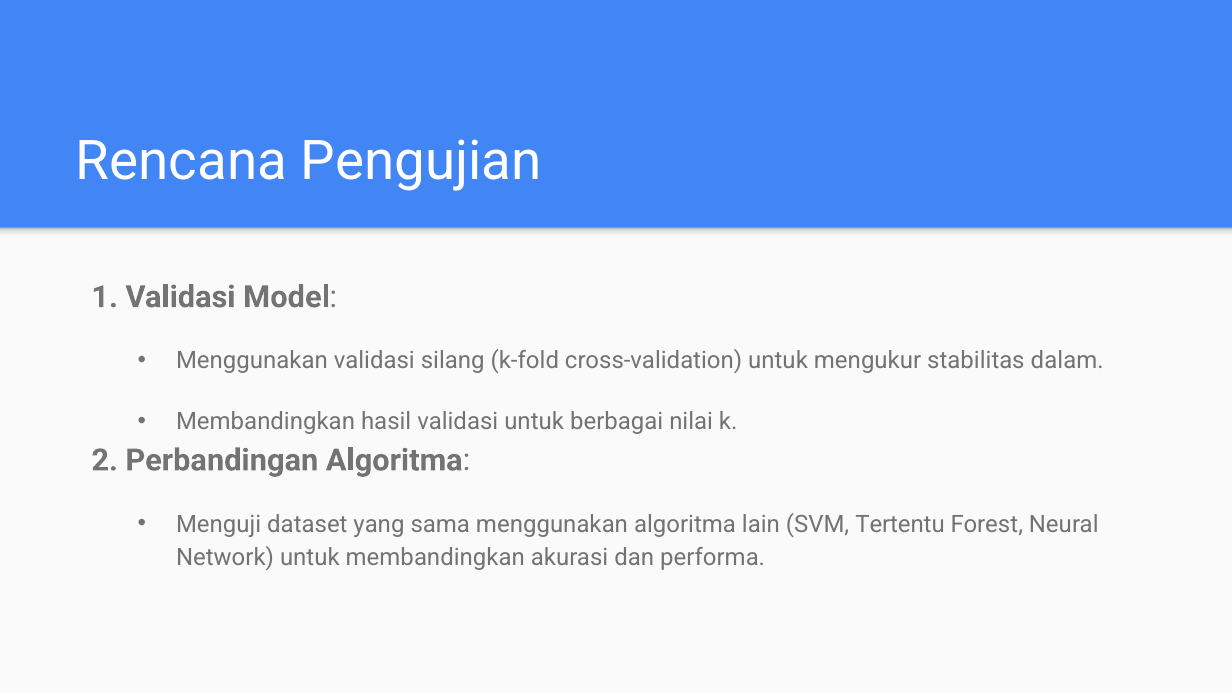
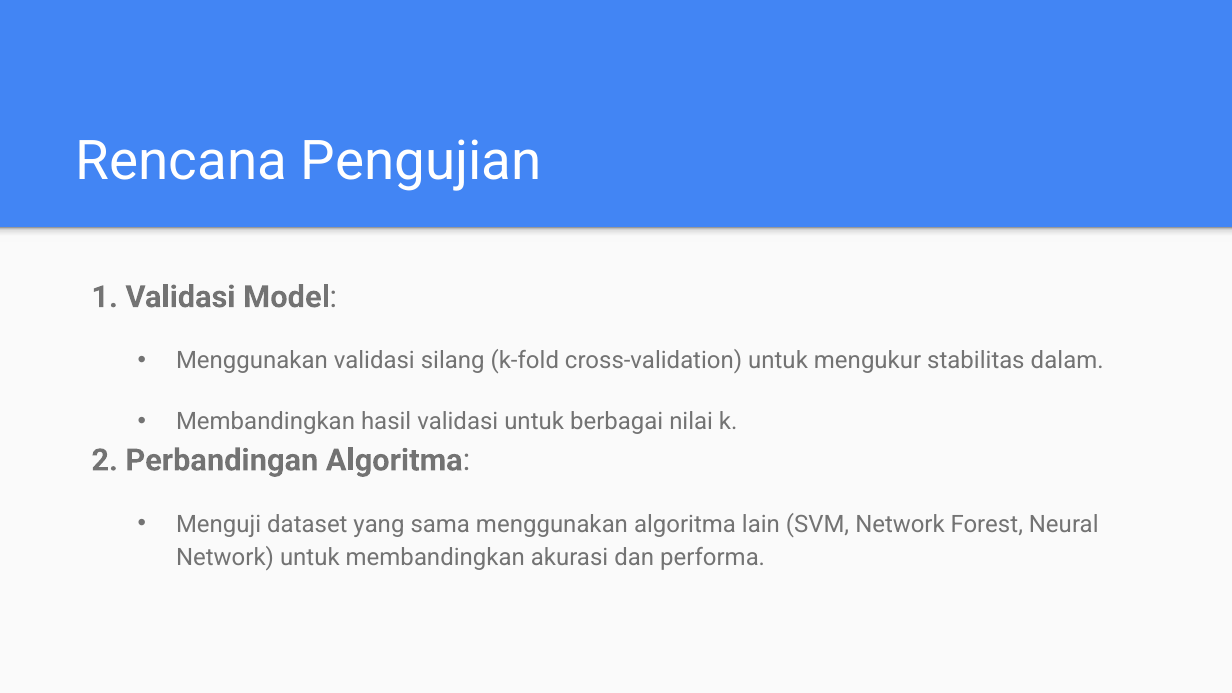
SVM Tertentu: Tertentu -> Network
